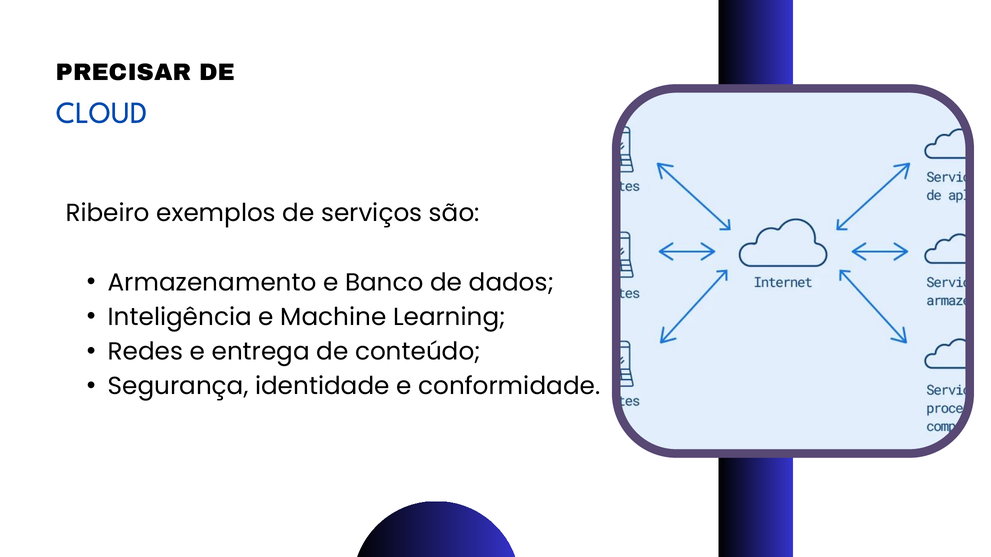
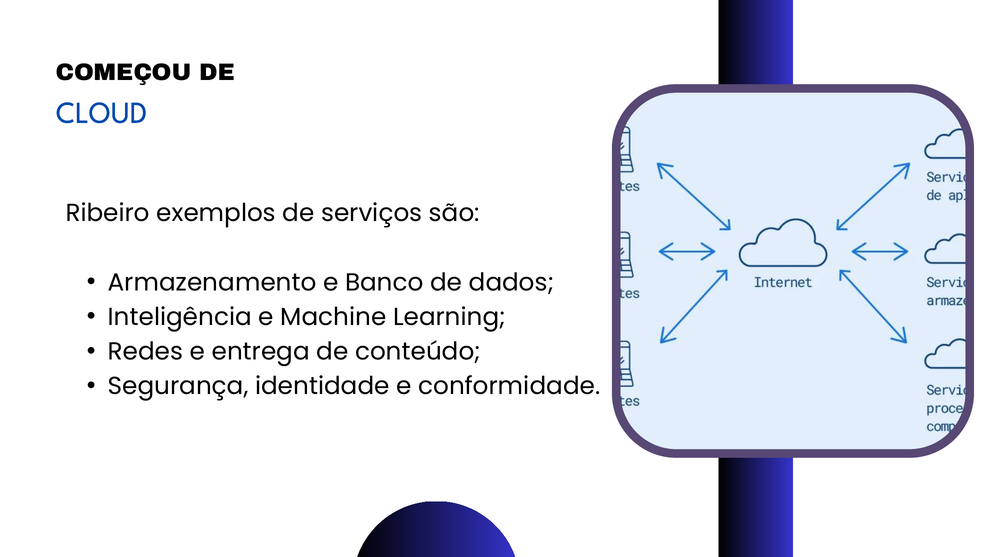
PRECISAR: PRECISAR -> COMEÇOU
